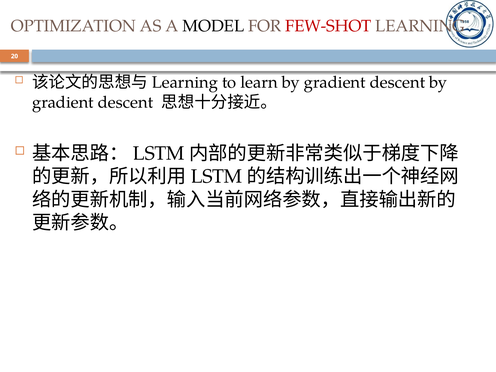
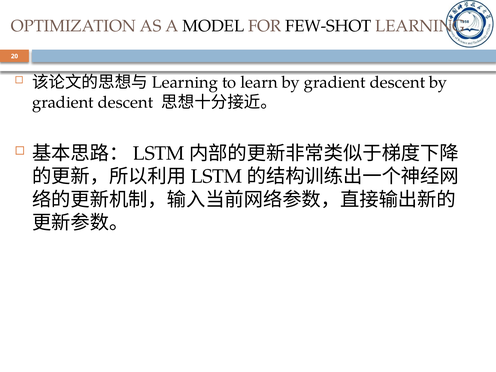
FEW-SHOT colour: red -> black
